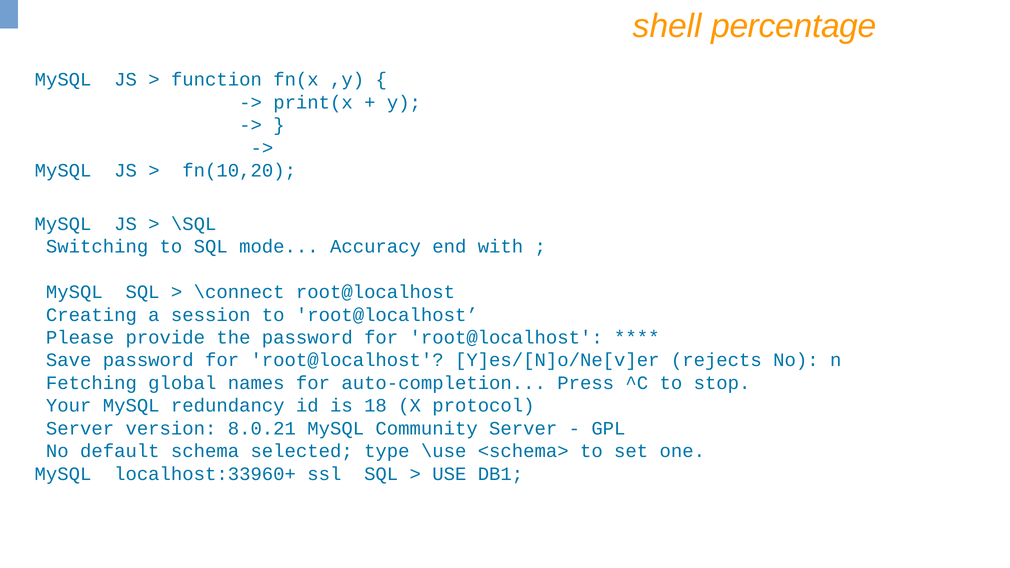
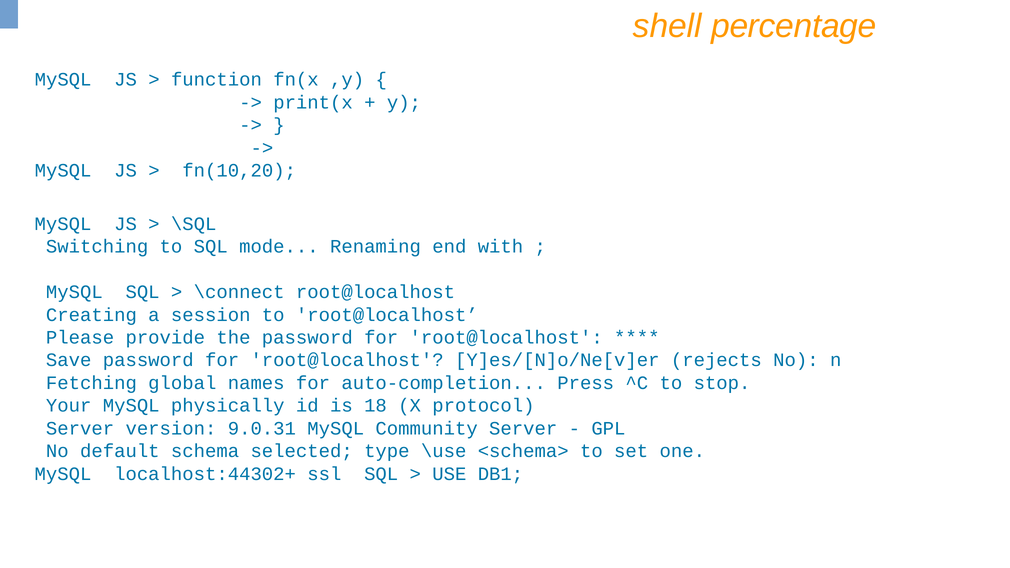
Accuracy: Accuracy -> Renaming
redundancy: redundancy -> physically
8.0.21: 8.0.21 -> 9.0.31
localhost:33960+: localhost:33960+ -> localhost:44302+
